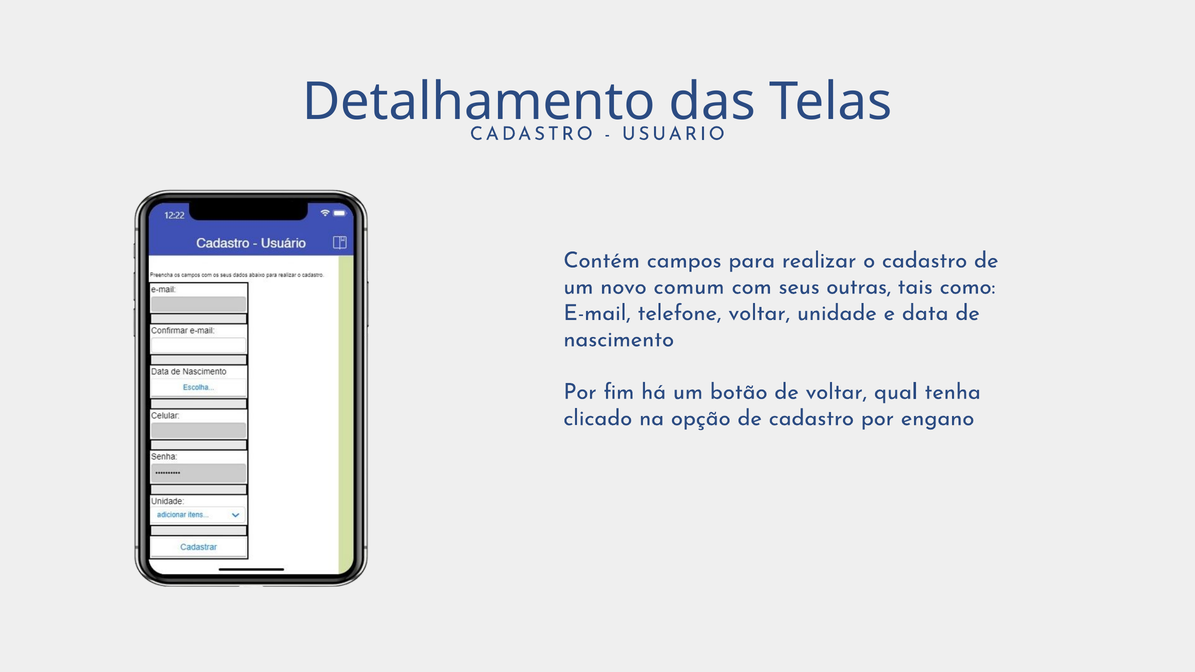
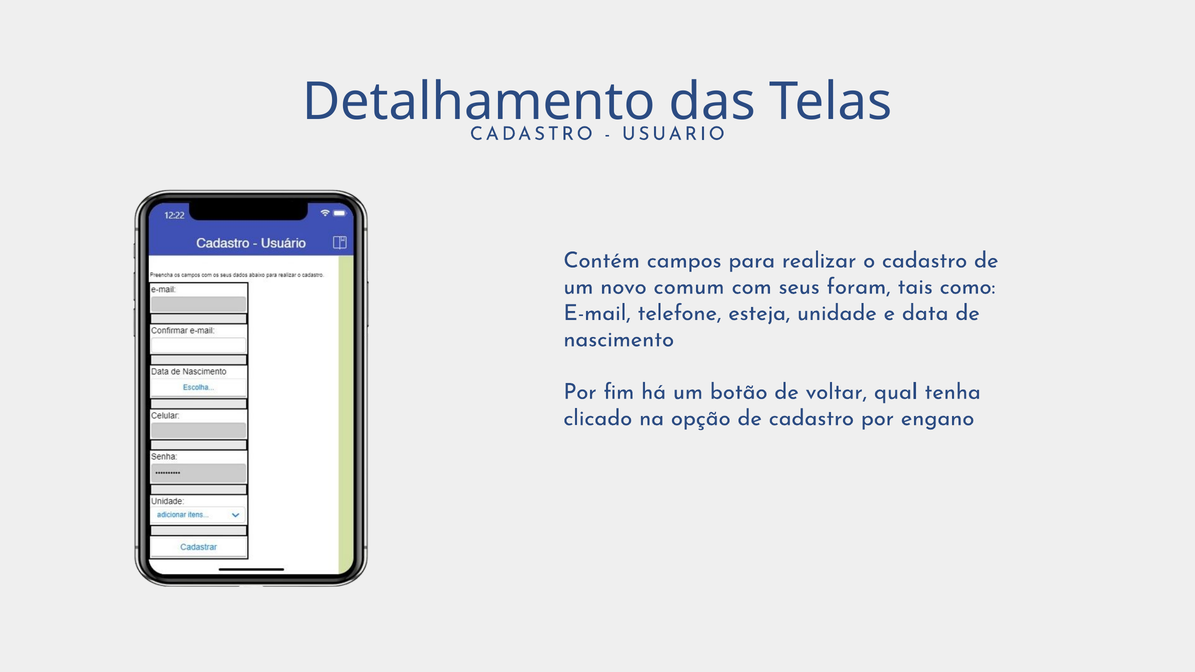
outras: outras -> foram
telefone voltar: voltar -> esteja
